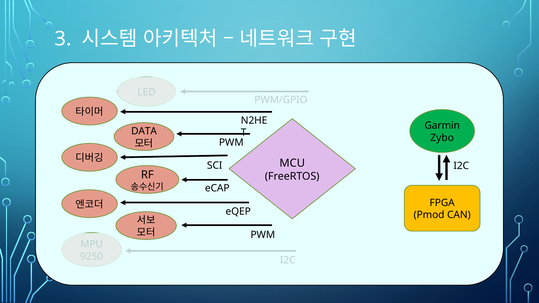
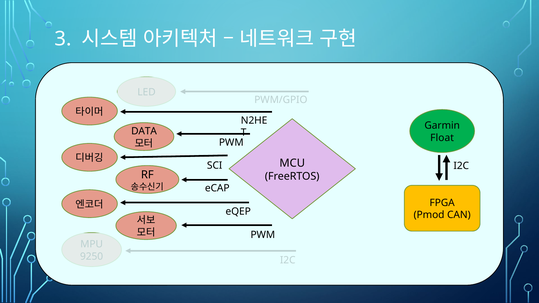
Zybo: Zybo -> Float
